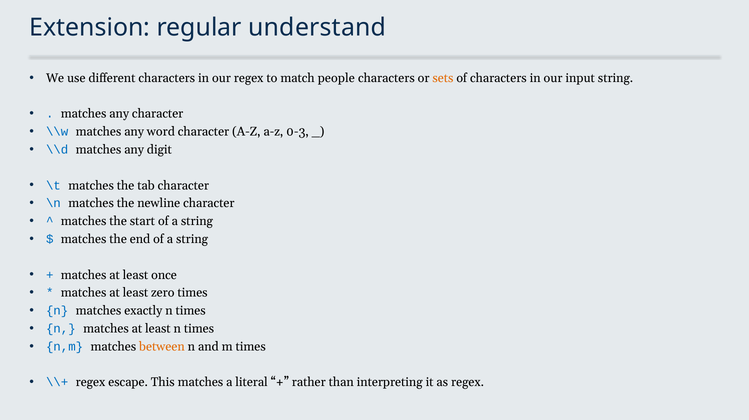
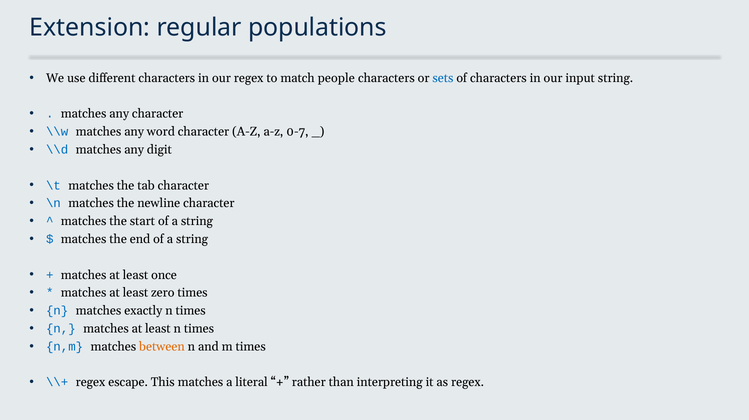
understand: understand -> populations
sets colour: orange -> blue
0-3: 0-3 -> 0-7
